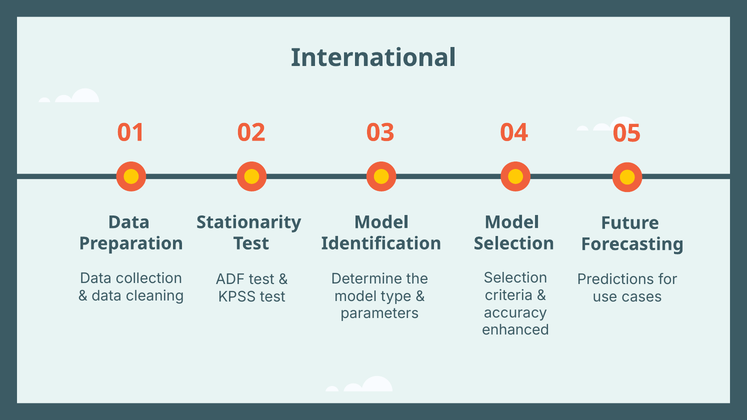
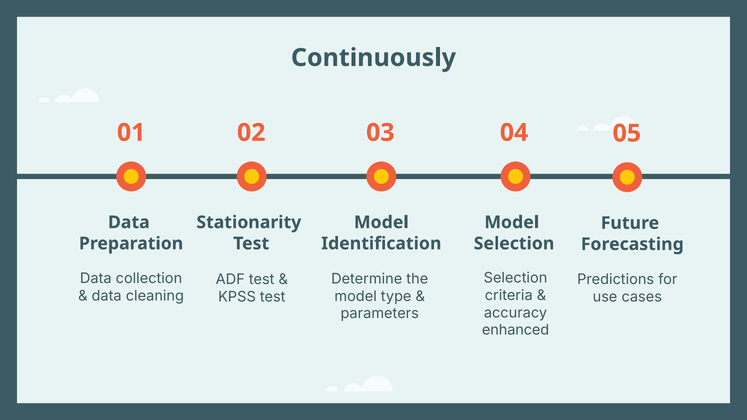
International: International -> Continuously
